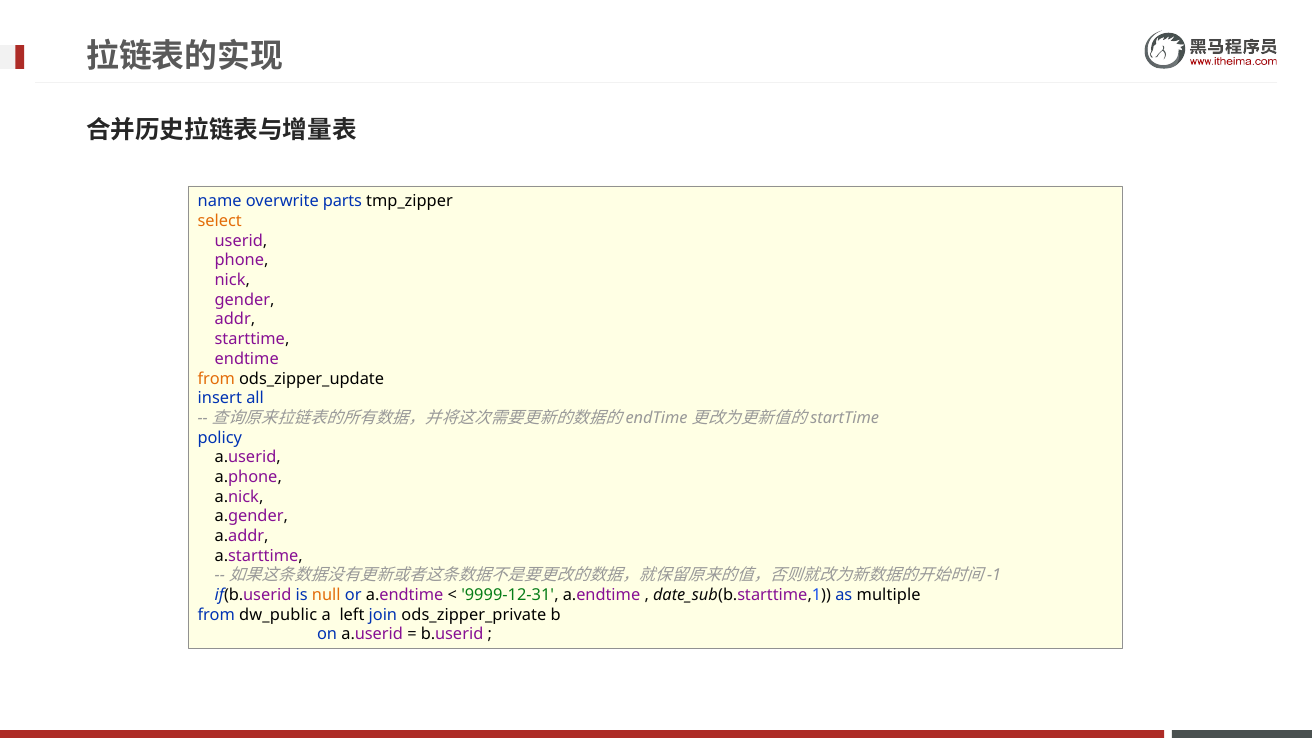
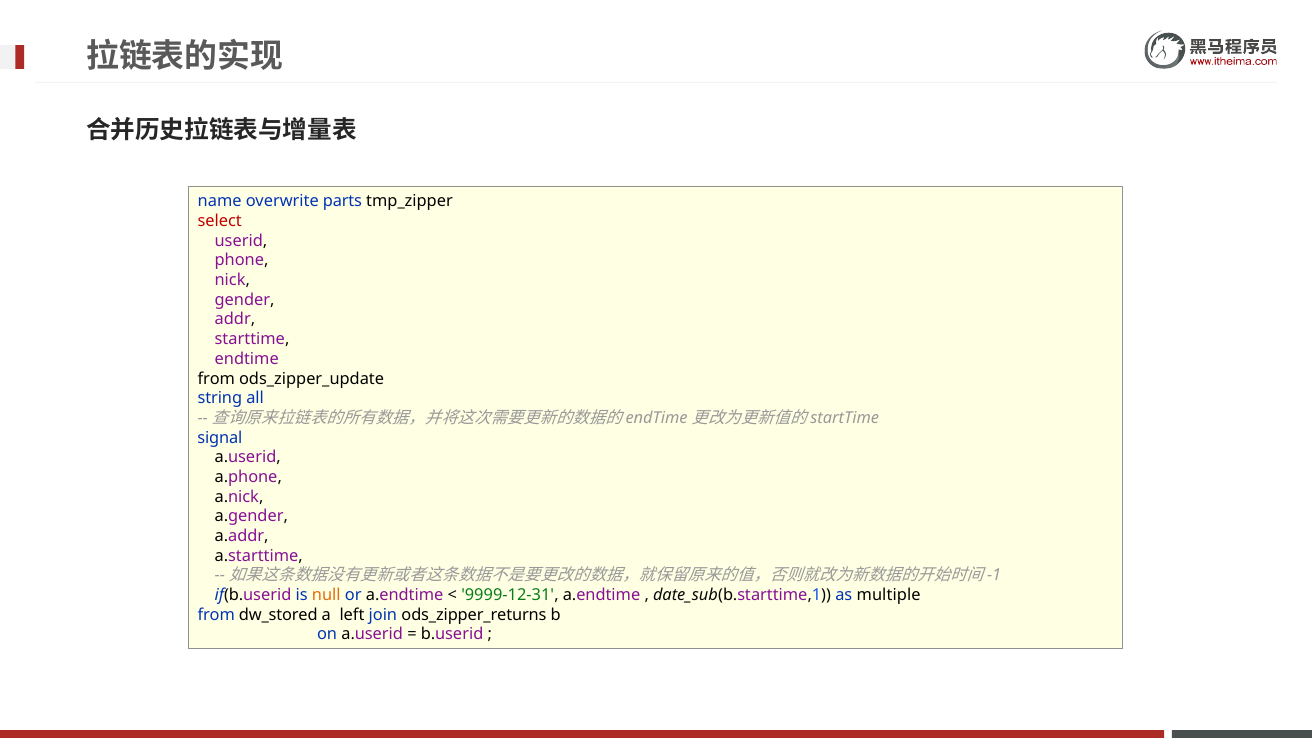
select colour: orange -> red
from at (216, 379) colour: orange -> black
insert: insert -> string
policy: policy -> signal
dw_public: dw_public -> dw_stored
ods_zipper_private: ods_zipper_private -> ods_zipper_returns
